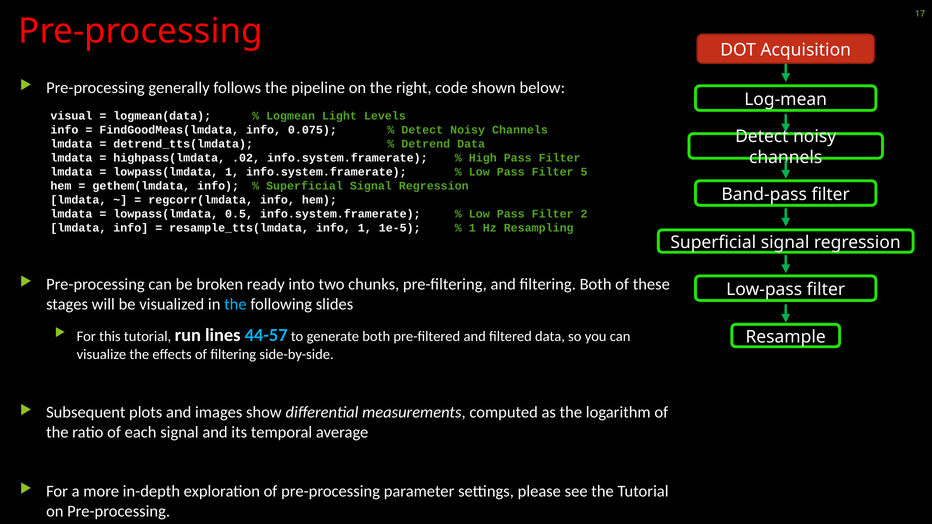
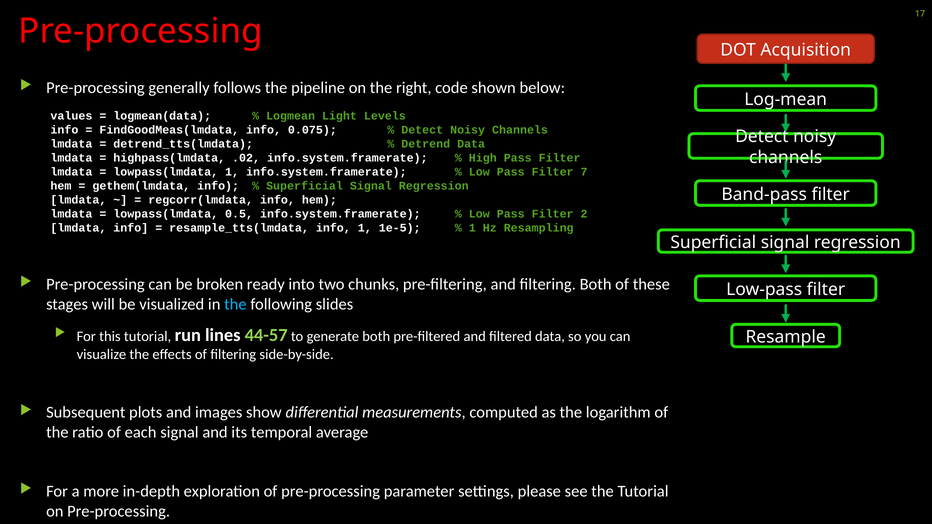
visual: visual -> values
5: 5 -> 7
44-57 colour: light blue -> light green
